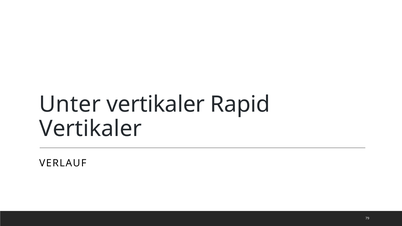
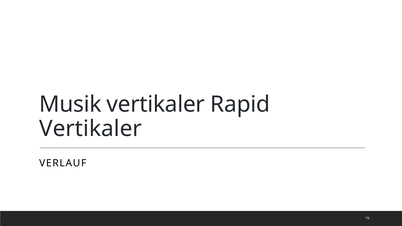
Unter: Unter -> Musik
